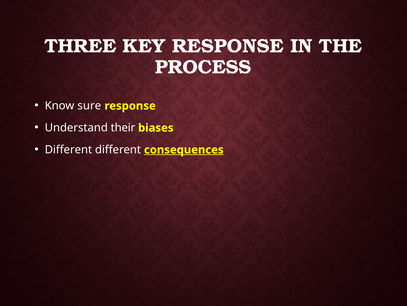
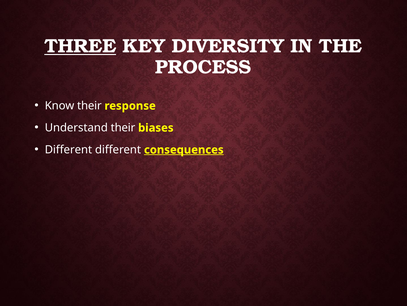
THREE underline: none -> present
KEY RESPONSE: RESPONSE -> DIVERSITY
Know sure: sure -> their
